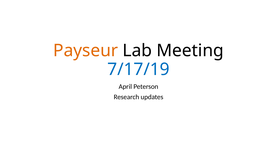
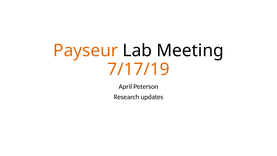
7/17/19 colour: blue -> orange
